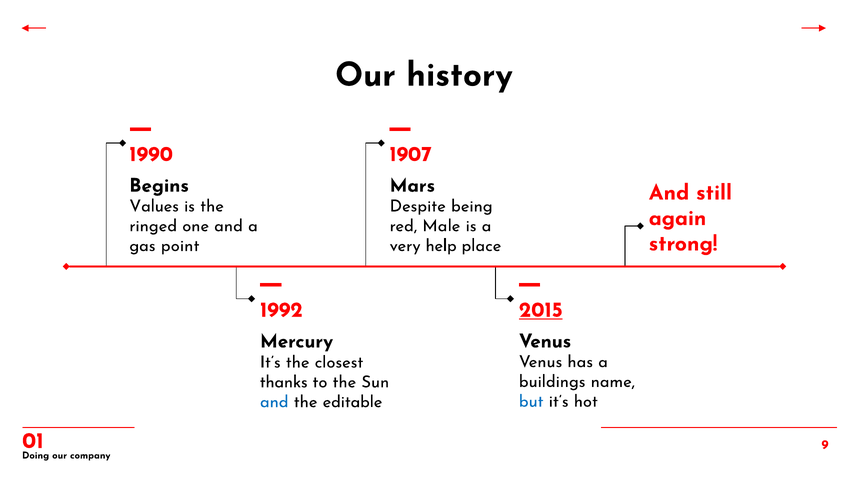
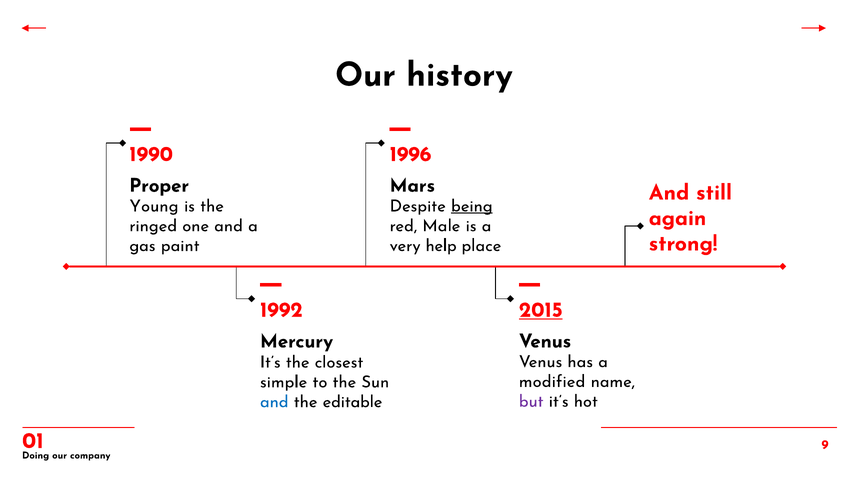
1907: 1907 -> 1996
Begins: Begins -> Proper
Values: Values -> Young
being underline: none -> present
point: point -> paint
buildings: buildings -> modified
thanks: thanks -> simple
but colour: blue -> purple
